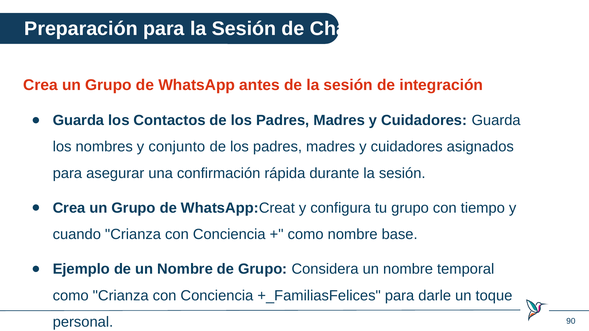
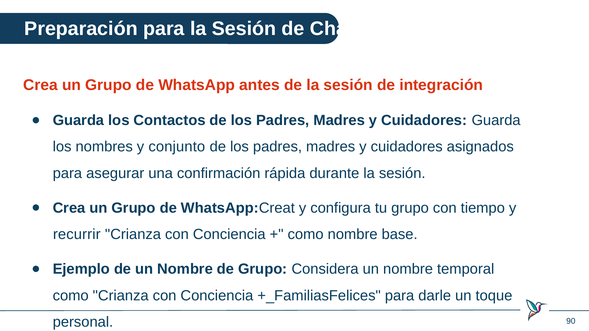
cuando: cuando -> recurrir
